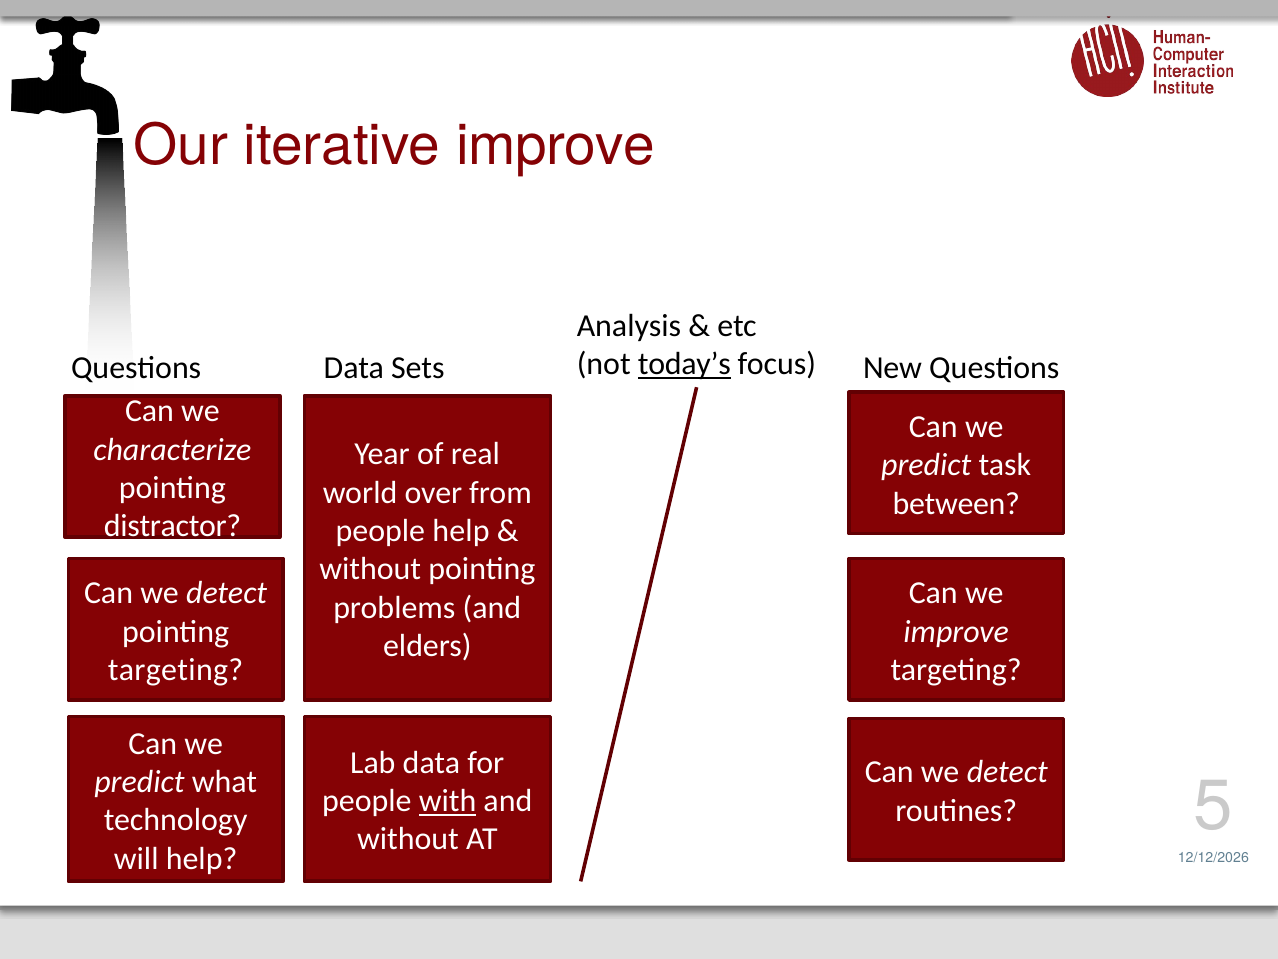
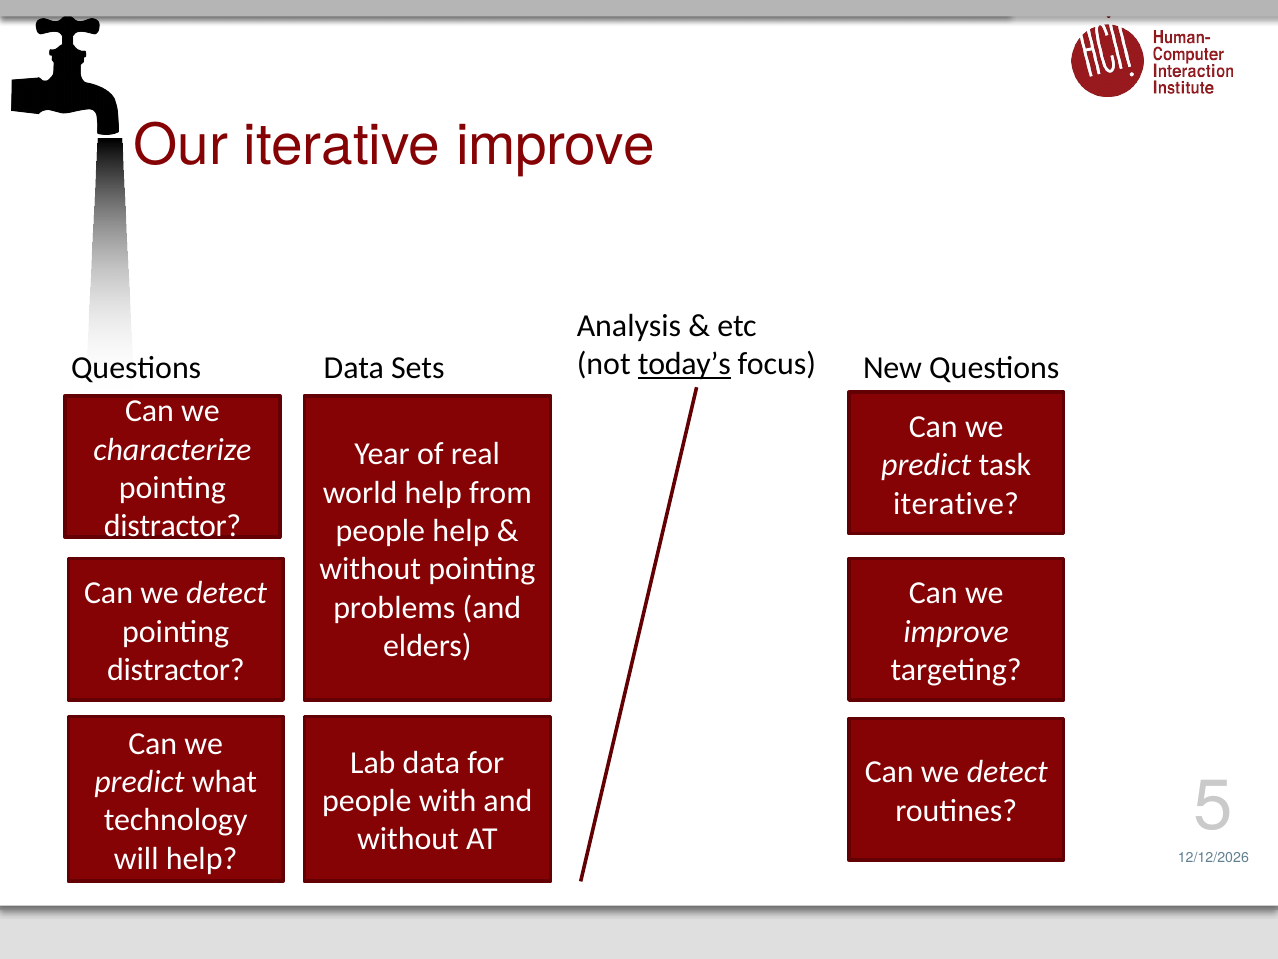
world over: over -> help
between at (956, 503): between -> iterative
targeting at (176, 670): targeting -> distractor
with underline: present -> none
